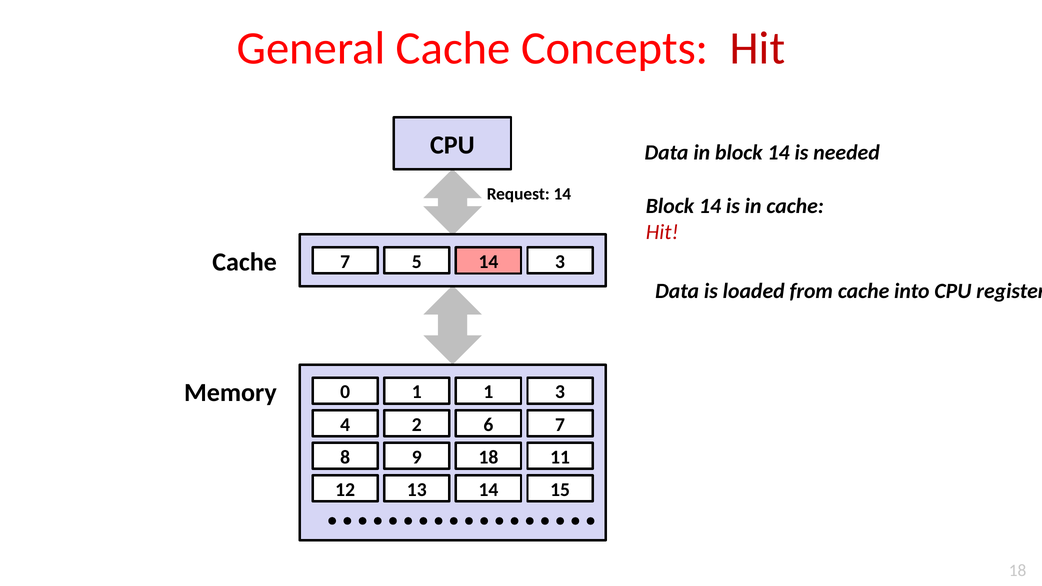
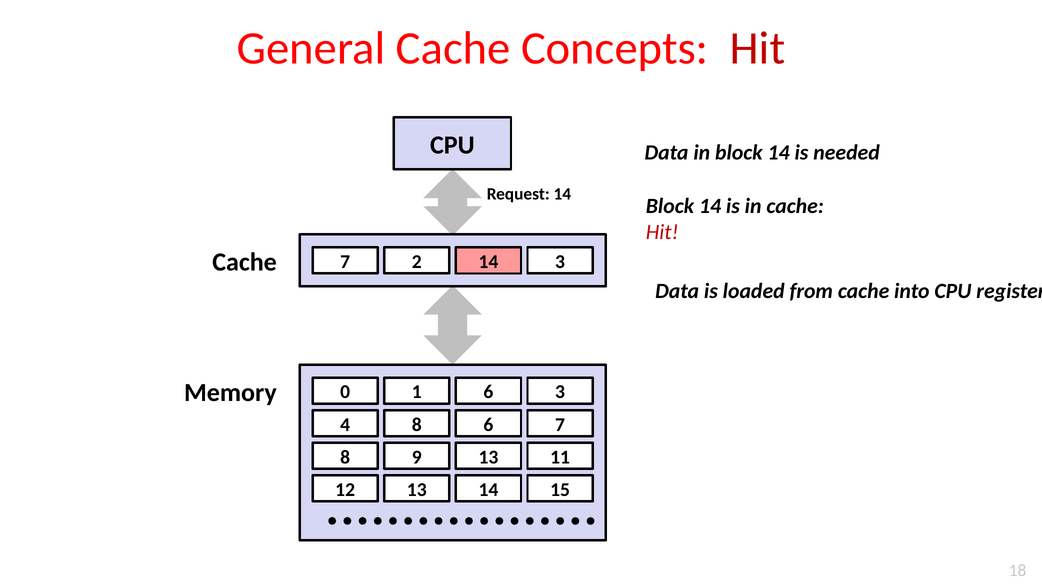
5: 5 -> 2
1 1: 1 -> 6
4 2: 2 -> 8
9 18: 18 -> 13
